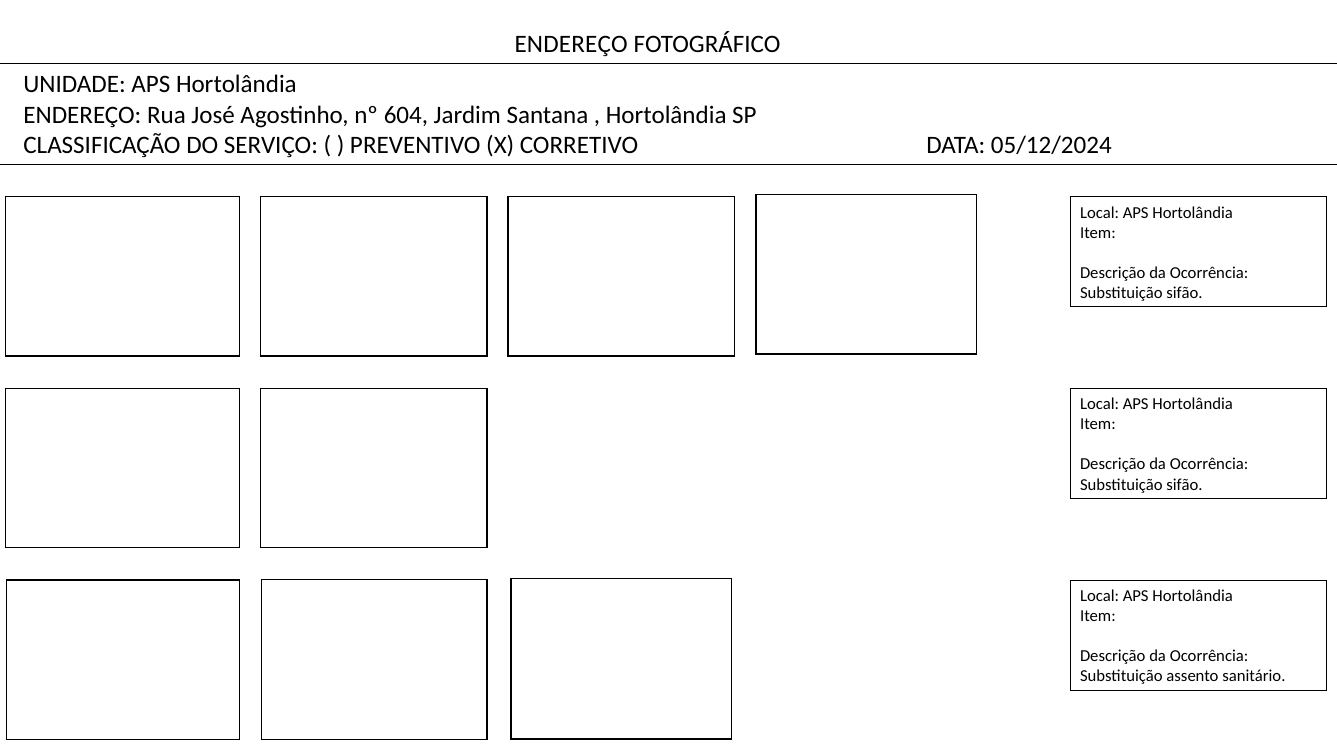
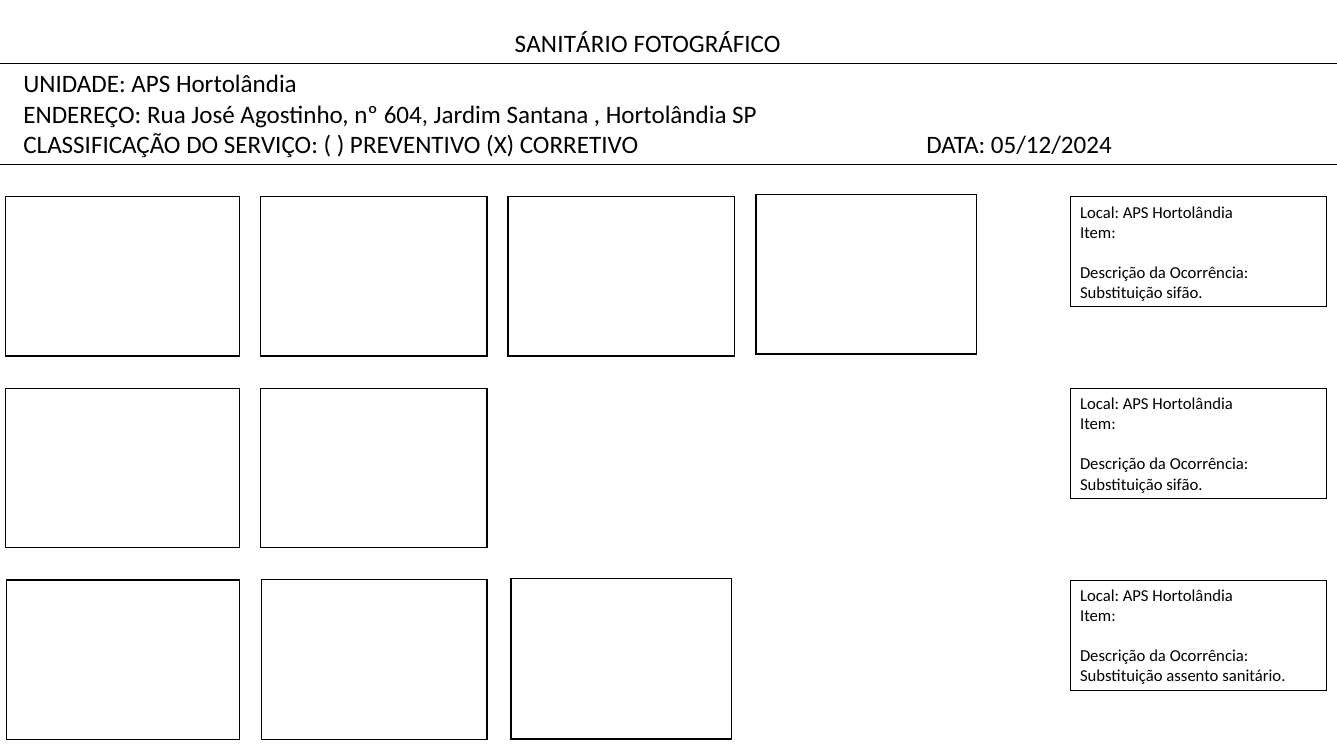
ENDEREÇO at (571, 44): ENDEREÇO -> SANITÁRIO
